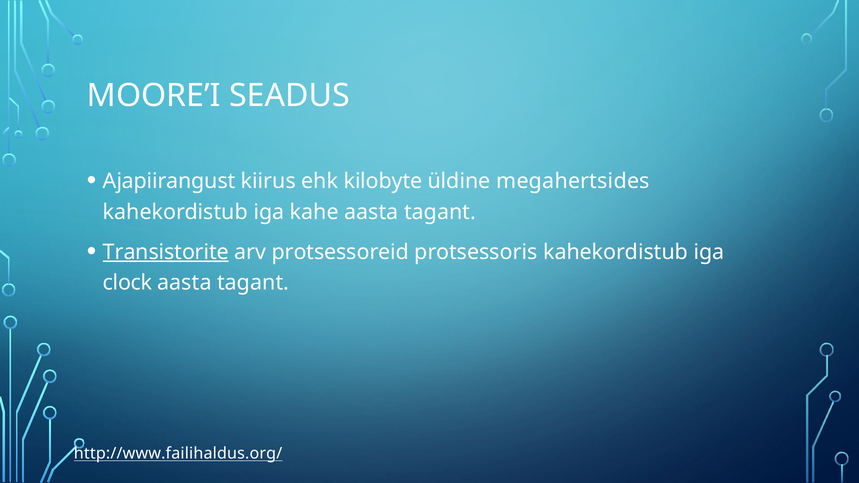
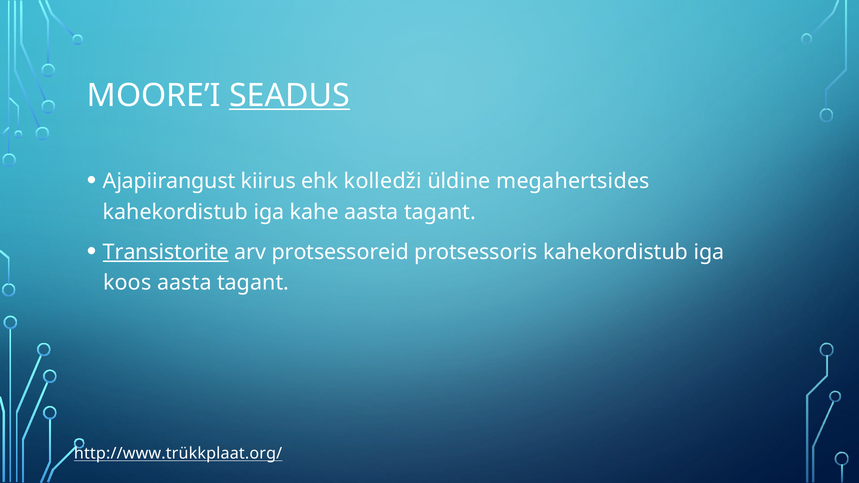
SEADUS underline: none -> present
kilobyte: kilobyte -> kolledži
clock: clock -> koos
http://www.failihaldus.org/: http://www.failihaldus.org/ -> http://www.trükkplaat.org/
